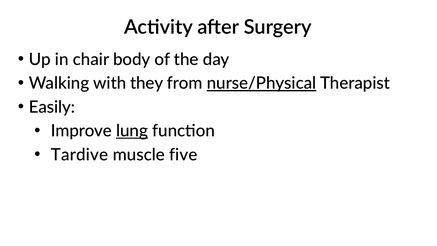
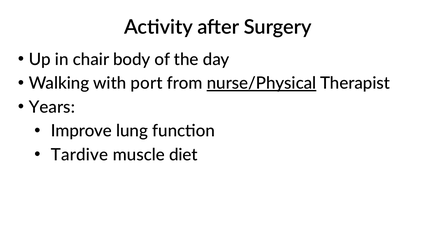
they: they -> port
Easily: Easily -> Years
lung underline: present -> none
five: five -> diet
